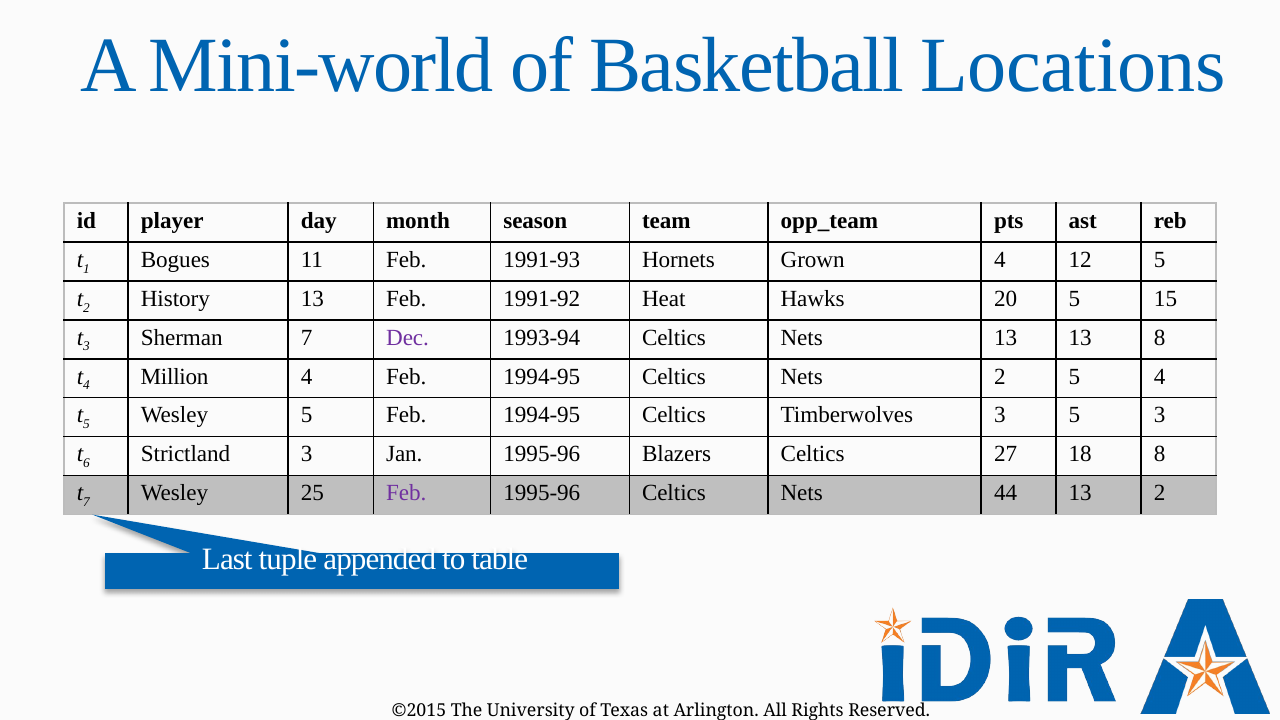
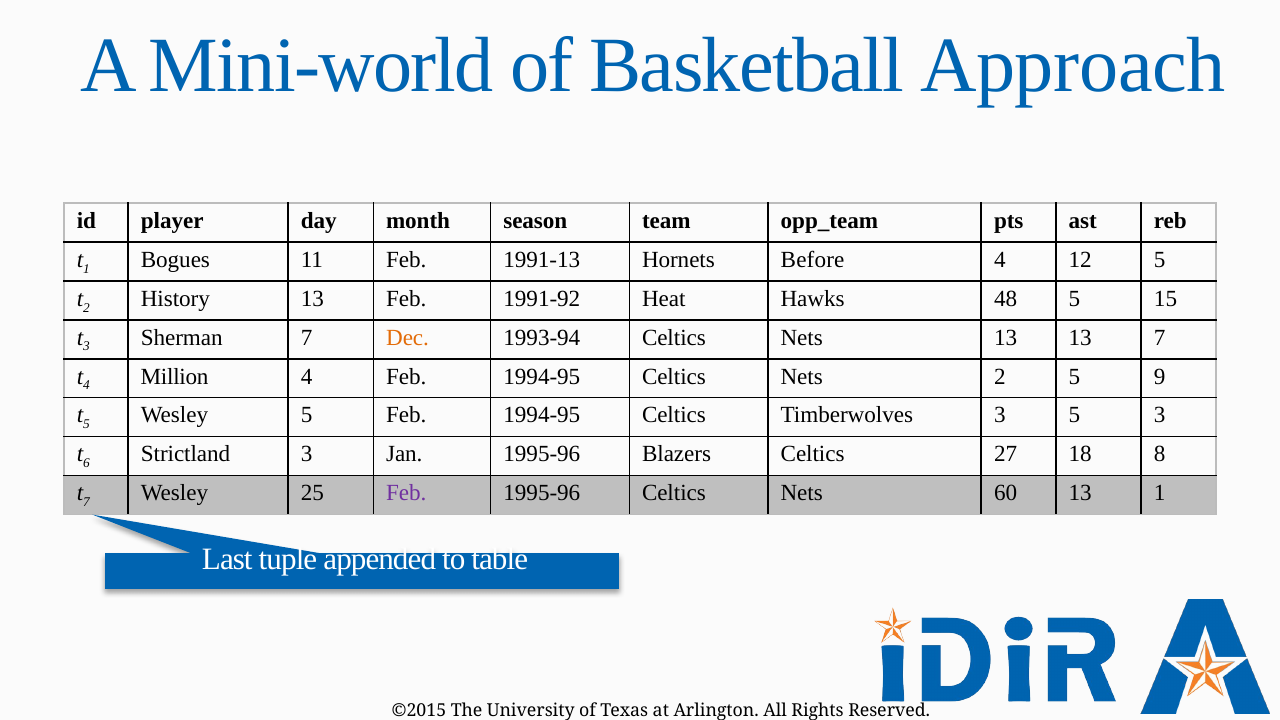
Locations: Locations -> Approach
1991-93: 1991-93 -> 1991-13
Grown: Grown -> Before
20: 20 -> 48
Dec colour: purple -> orange
13 8: 8 -> 7
5 4: 4 -> 9
44: 44 -> 60
13 2: 2 -> 1
